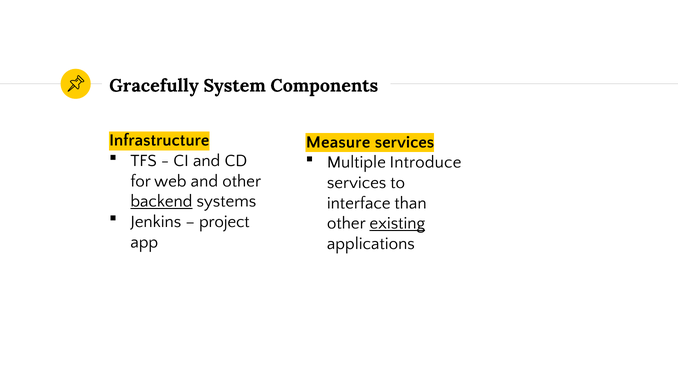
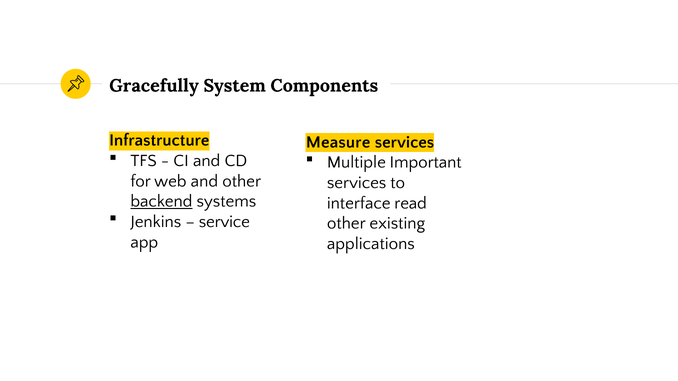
Introduce: Introduce -> Important
than: than -> read
project: project -> service
existing underline: present -> none
